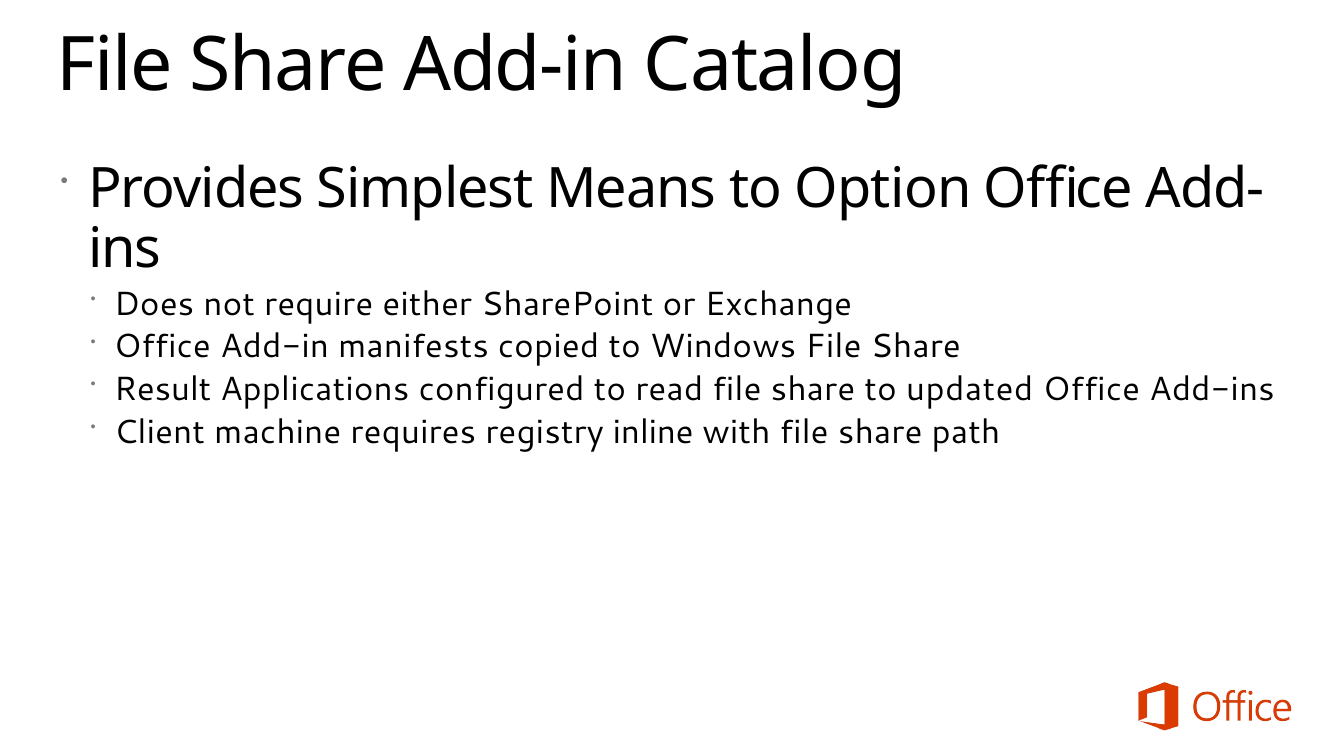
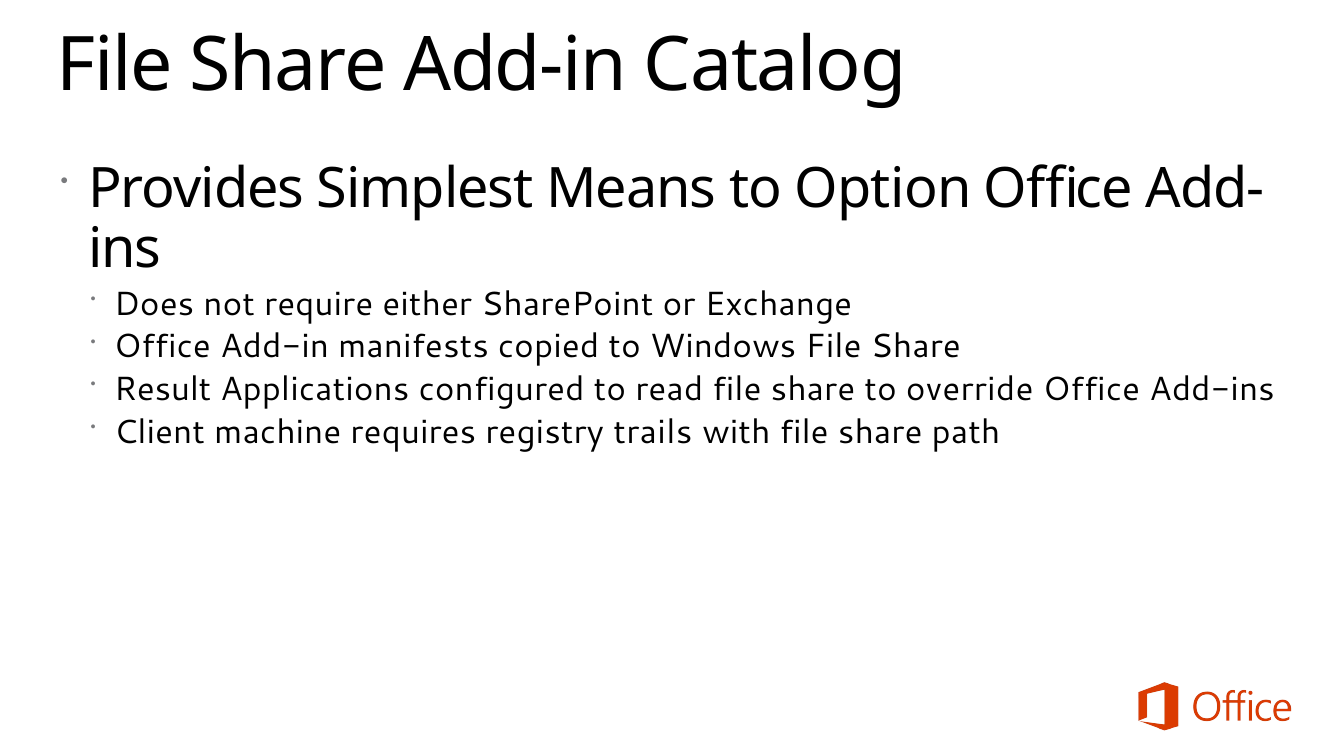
updated: updated -> override
inline: inline -> trails
